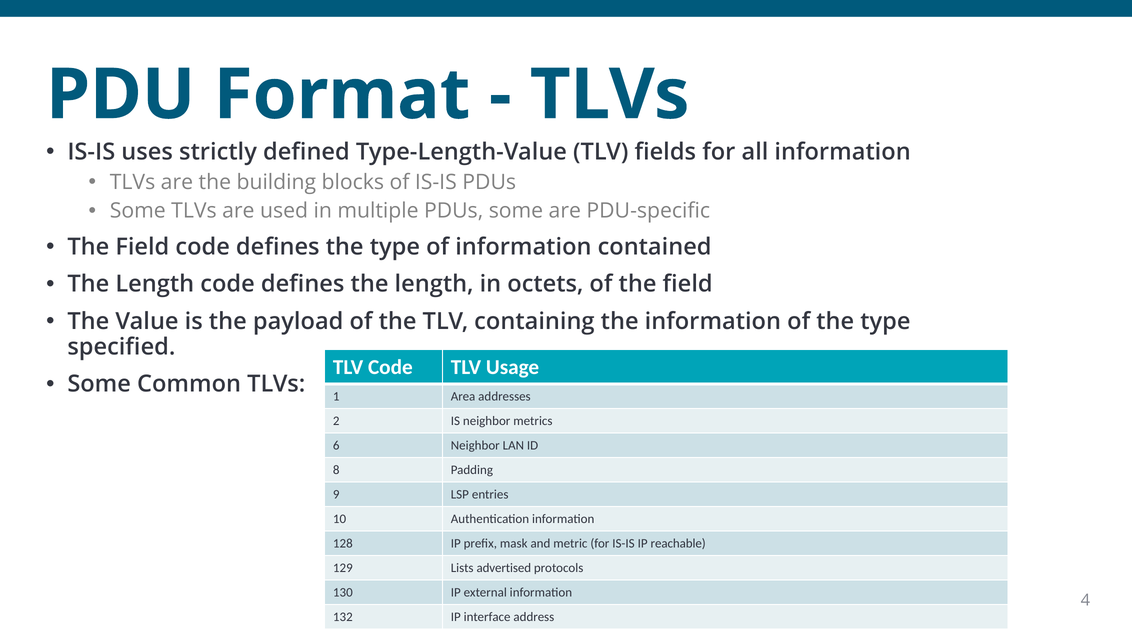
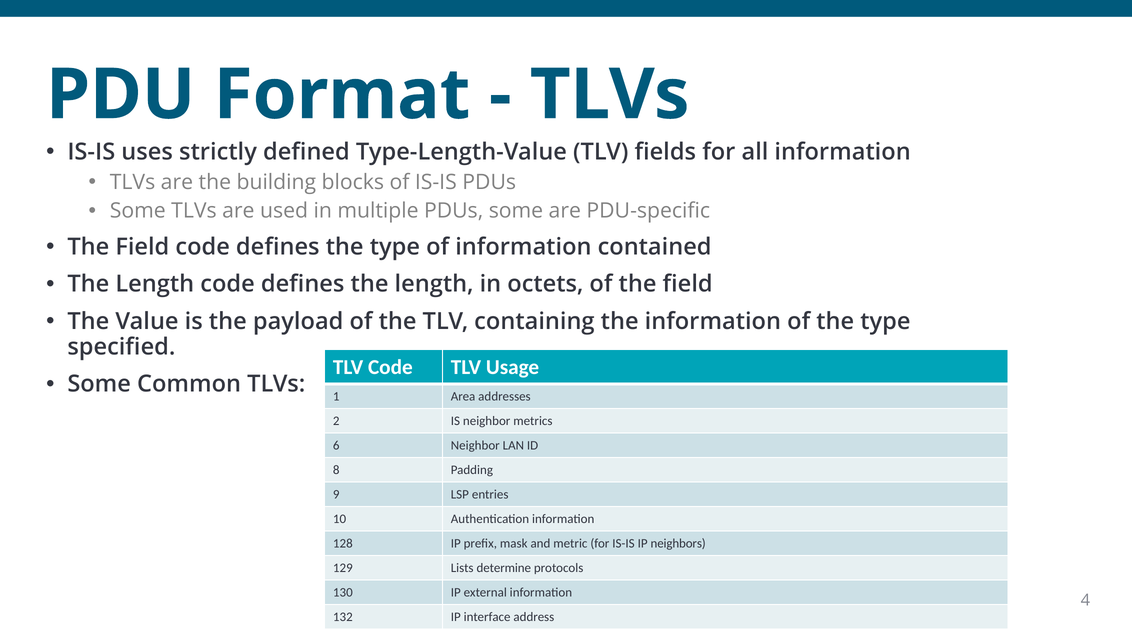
reachable: reachable -> neighbors
advertised: advertised -> determine
